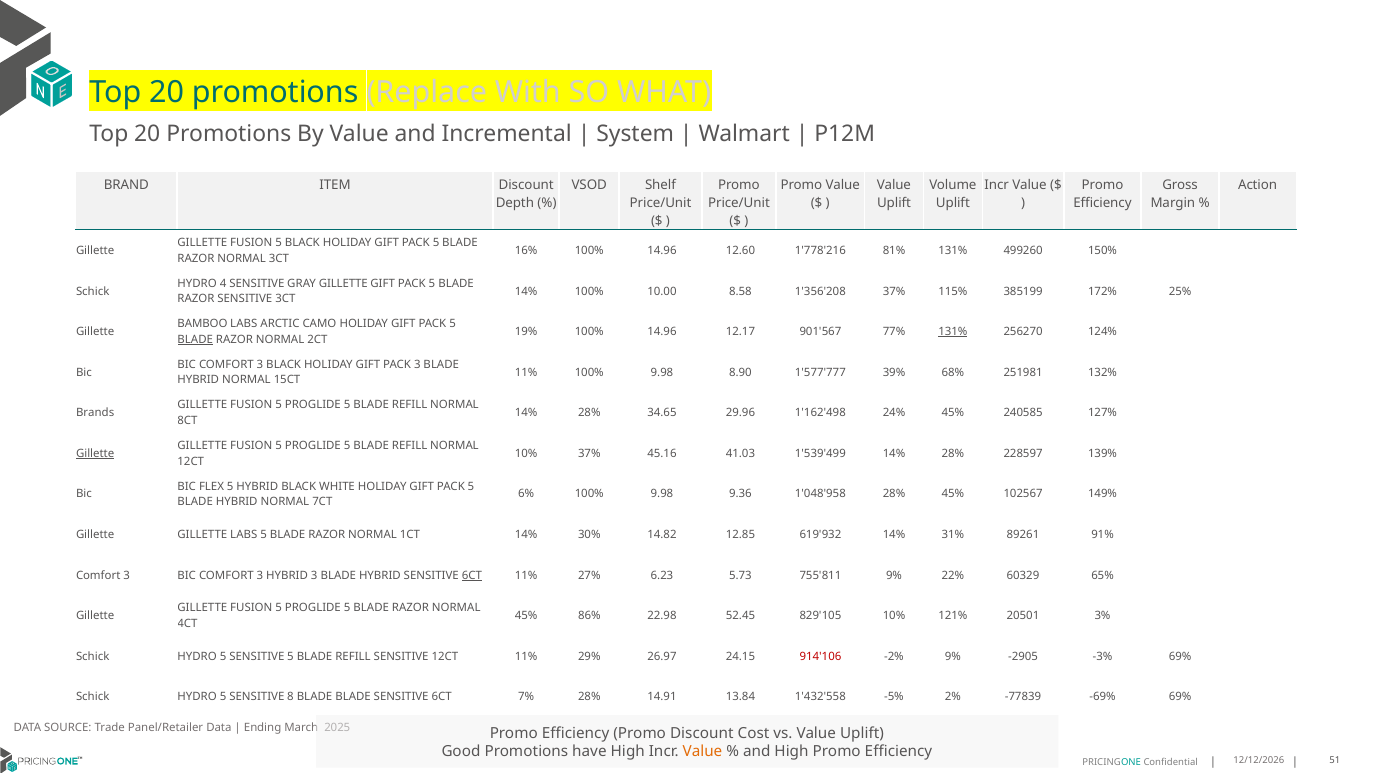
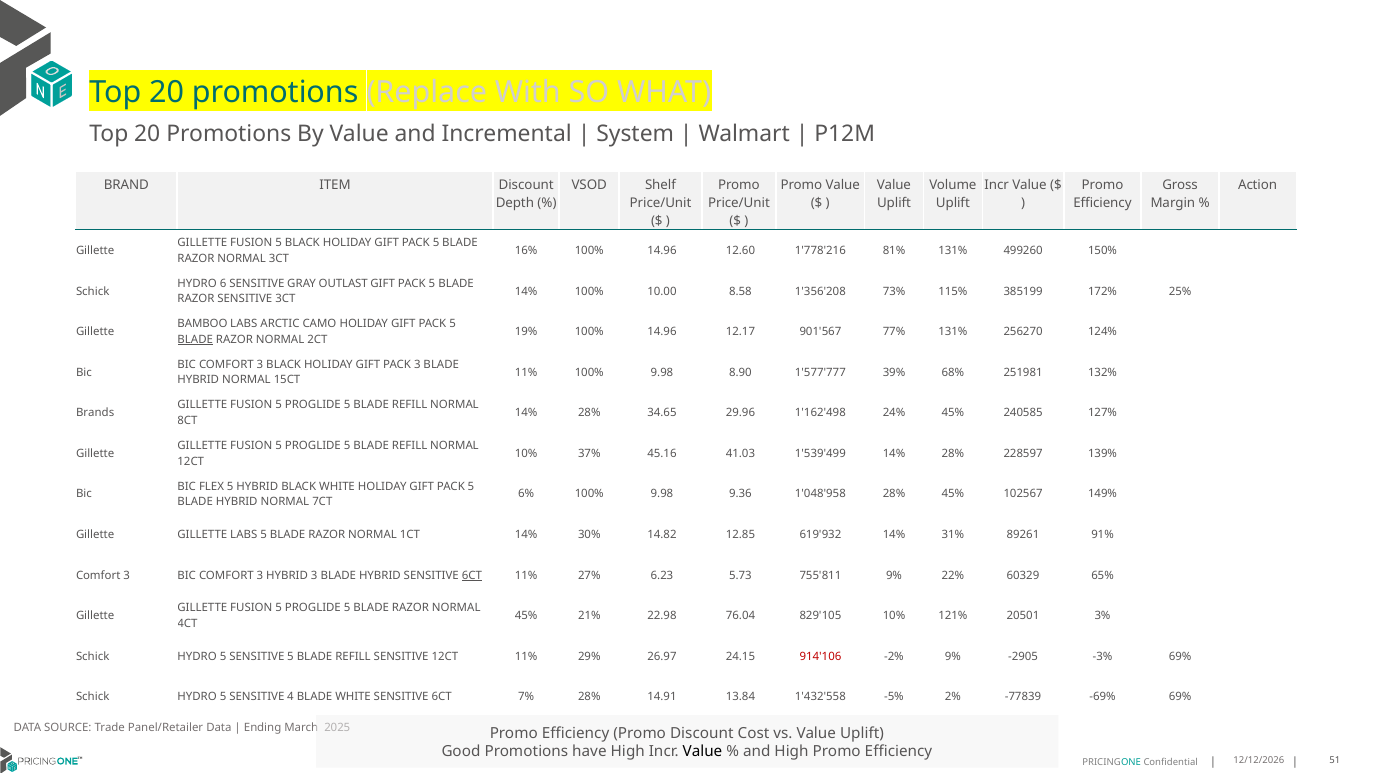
4: 4 -> 6
GRAY GILLETTE: GILLETTE -> OUTLAST
1'356'208 37%: 37% -> 73%
131% at (953, 332) underline: present -> none
Gillette at (95, 453) underline: present -> none
86%: 86% -> 21%
52.45: 52.45 -> 76.04
8: 8 -> 4
BLADE BLADE: BLADE -> WHITE
Value at (702, 751) colour: orange -> black
